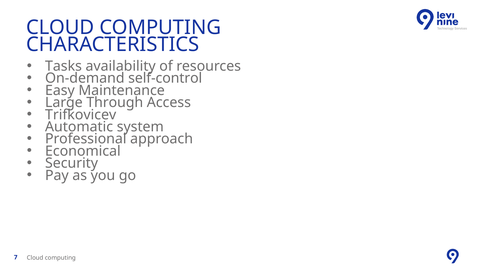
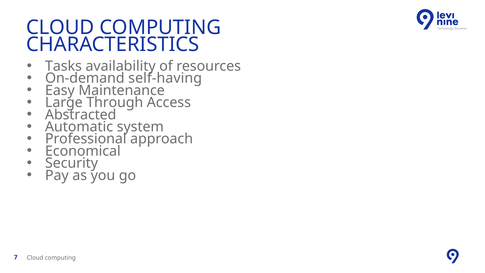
self-control: self-control -> self-having
Trifkovicev: Trifkovicev -> Abstracted
